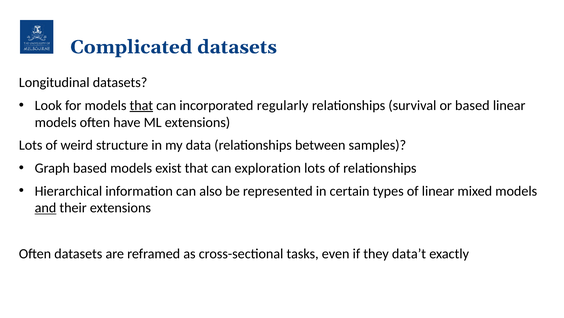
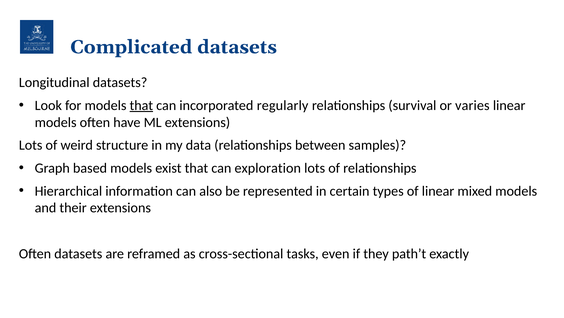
or based: based -> varies
and underline: present -> none
data’t: data’t -> path’t
